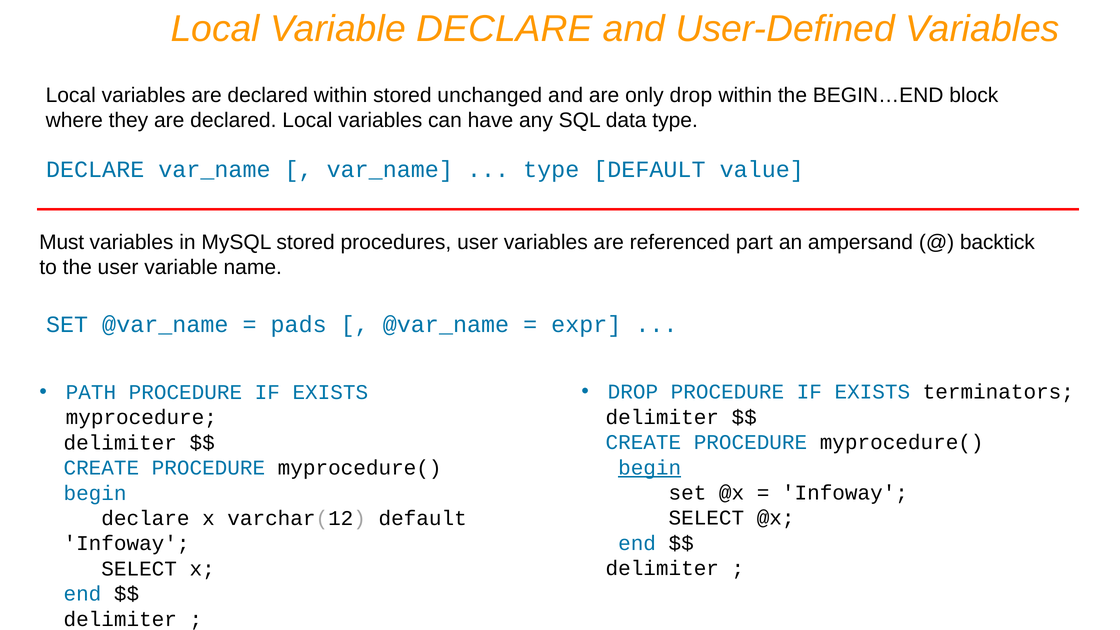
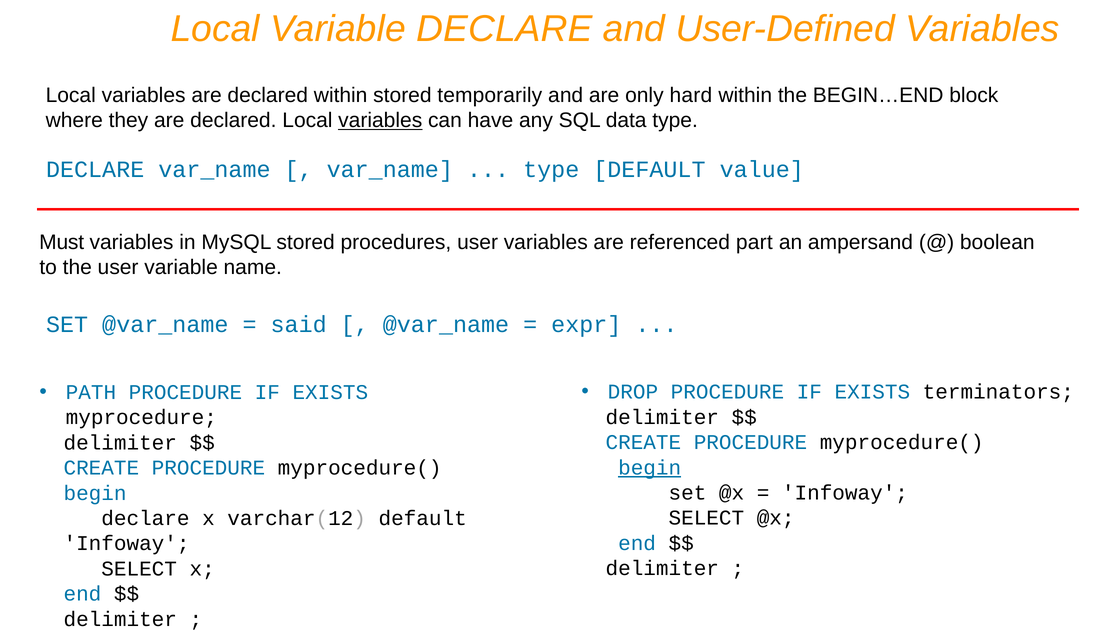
unchanged: unchanged -> temporarily
only drop: drop -> hard
variables at (380, 120) underline: none -> present
backtick: backtick -> boolean
pads: pads -> said
